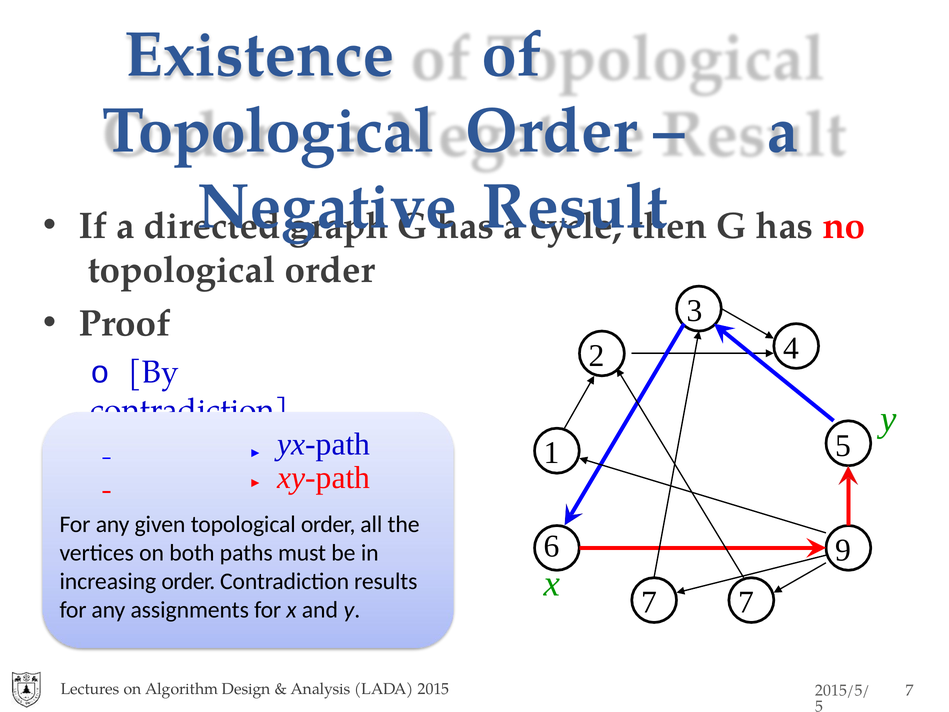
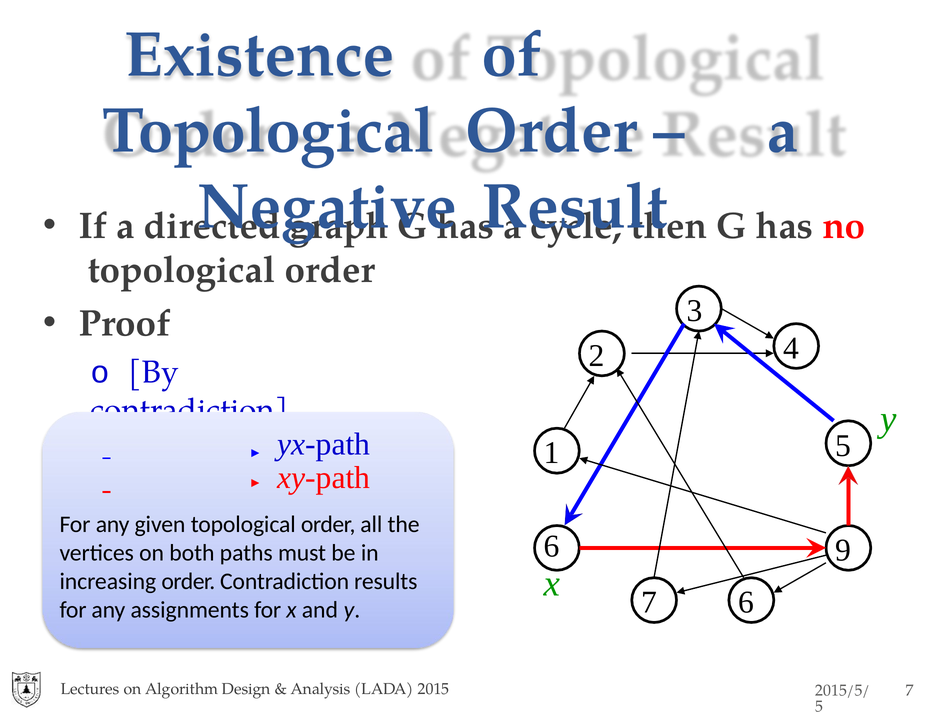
7 7: 7 -> 6
